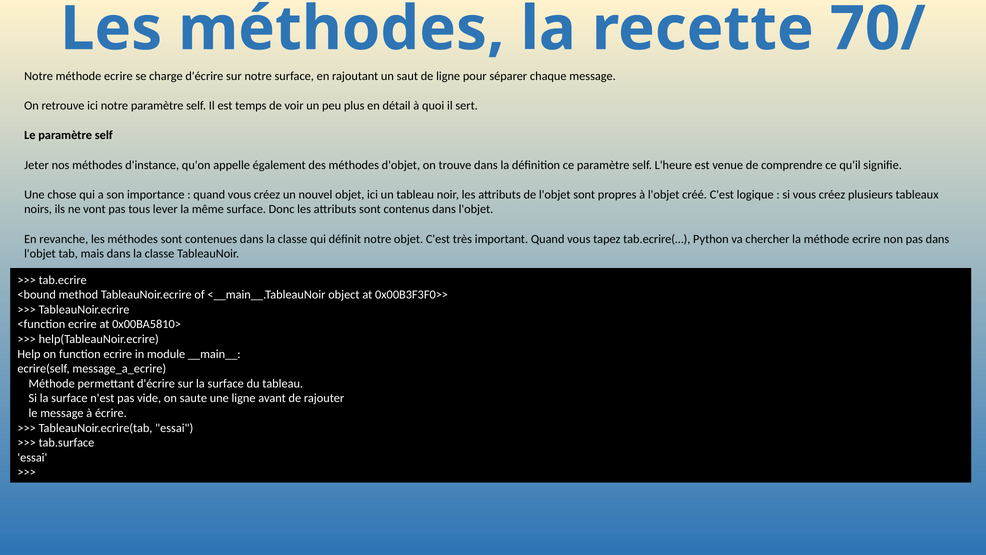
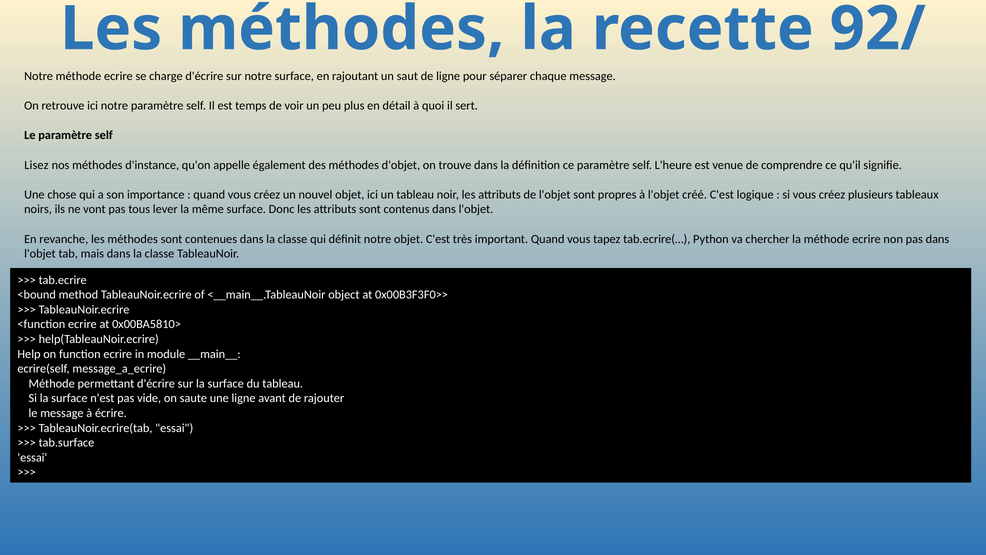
70/: 70/ -> 92/
Jeter: Jeter -> Lisez
